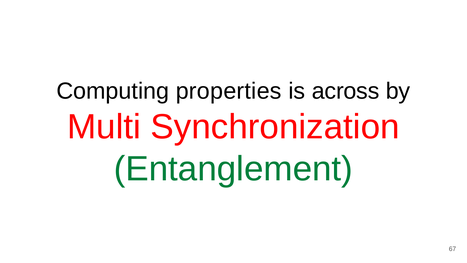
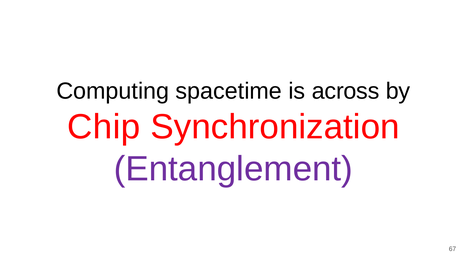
properties: properties -> spacetime
Multi: Multi -> Chip
Entanglement colour: green -> purple
